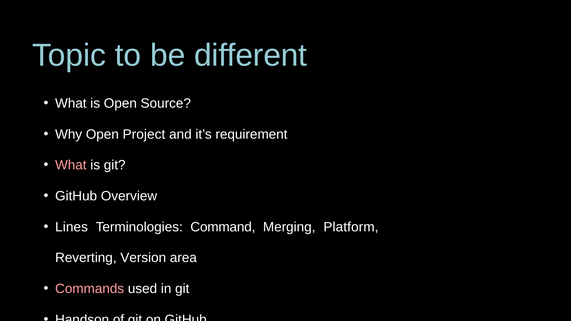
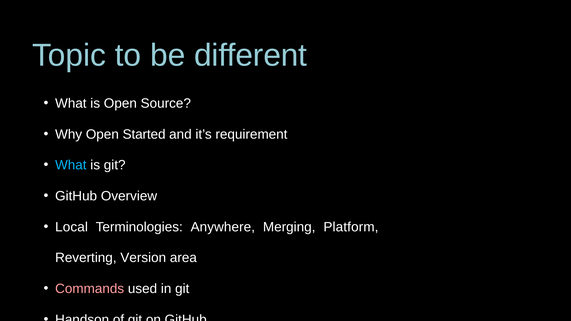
Project: Project -> Started
What at (71, 165) colour: pink -> light blue
Lines: Lines -> Local
Command: Command -> Anywhere
